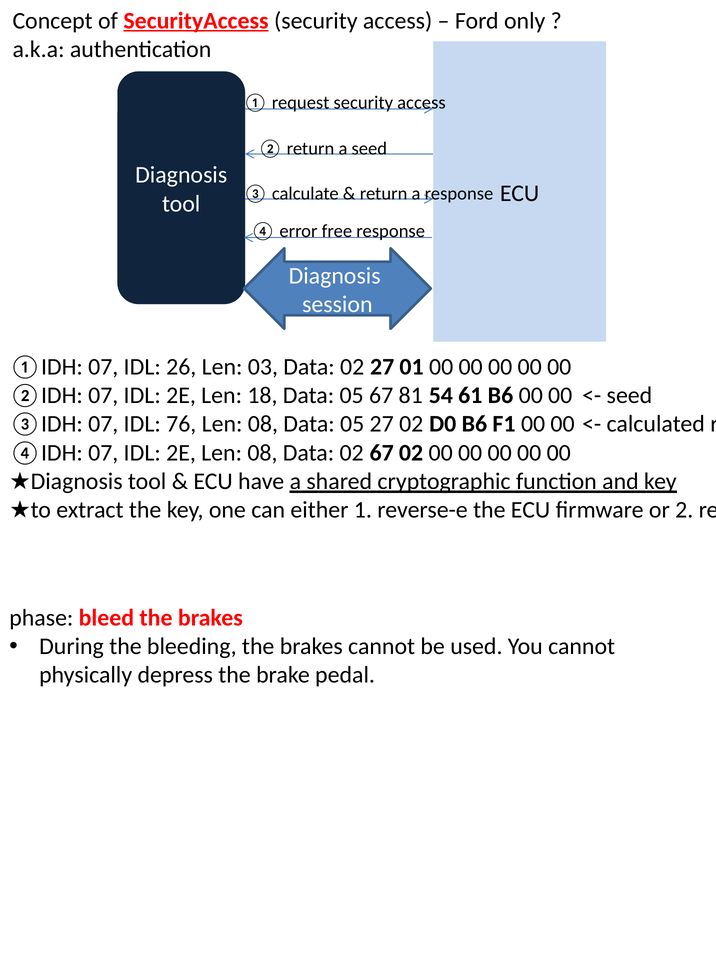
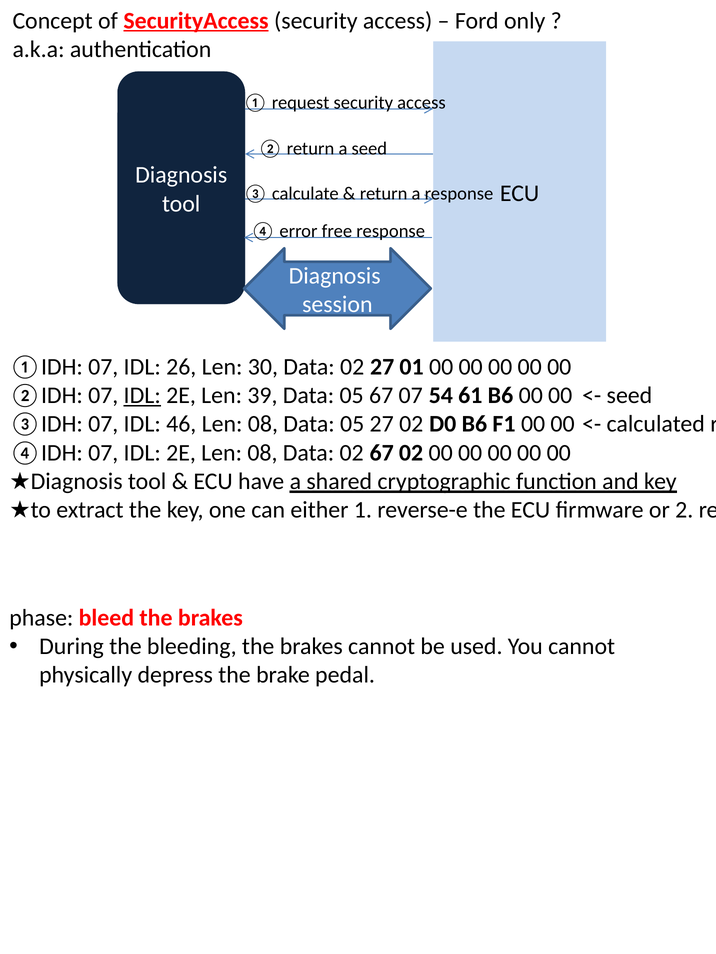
03: 03 -> 30
IDL at (142, 396) underline: none -> present
18: 18 -> 39
67 81: 81 -> 07
76: 76 -> 46
